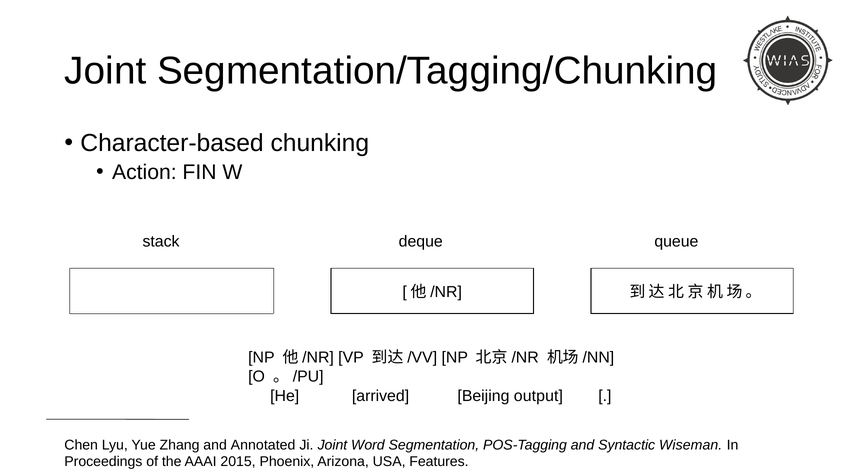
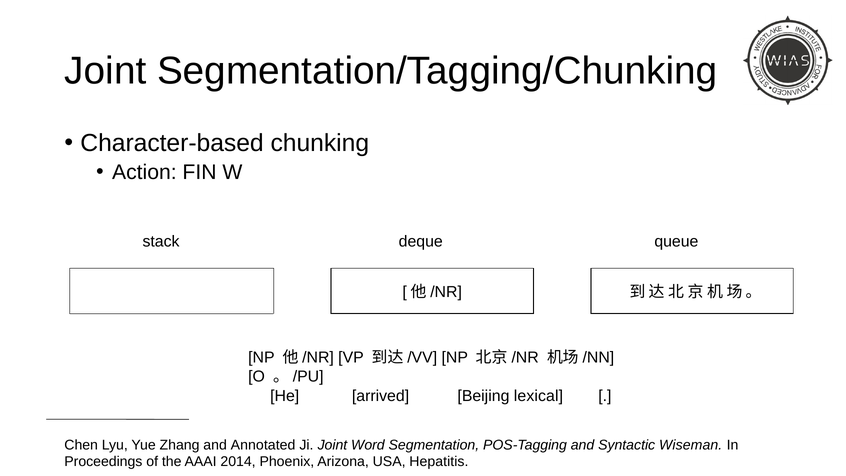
output: output -> lexical
2015: 2015 -> 2014
Features: Features -> Hepatitis
